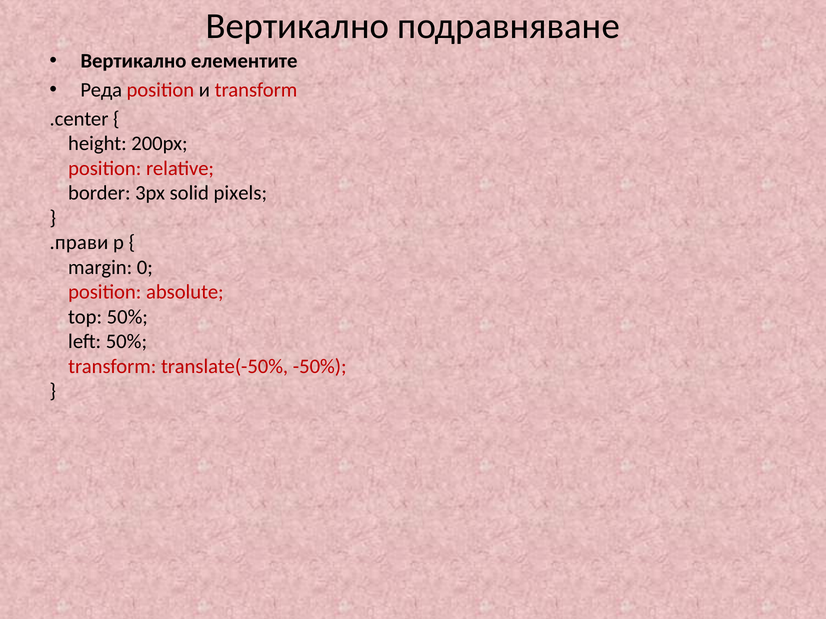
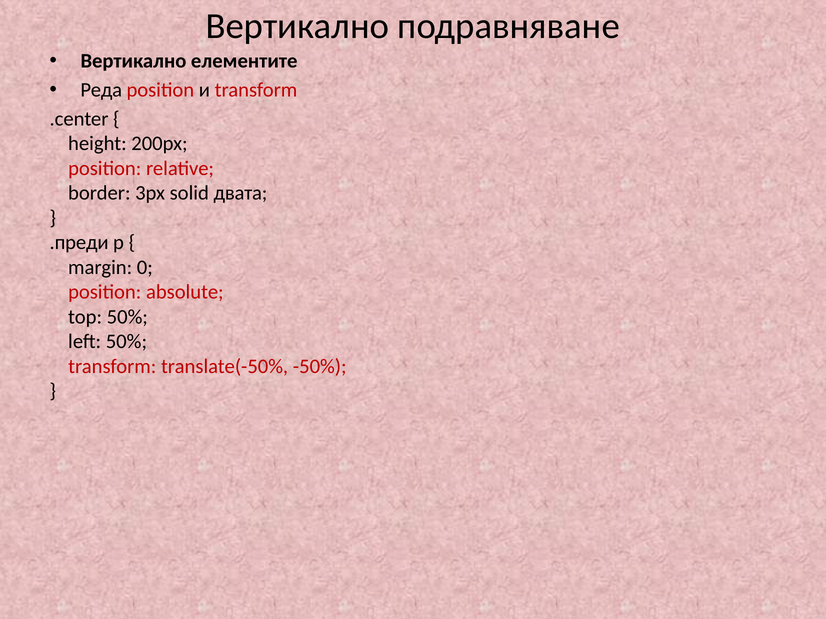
pixels: pixels -> двата
.прави: .прави -> .преди
